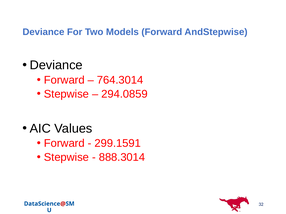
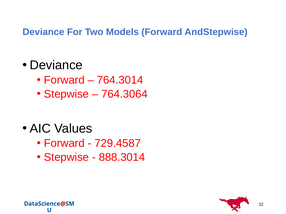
294.0859: 294.0859 -> 764.3064
299.1591: 299.1591 -> 729.4587
